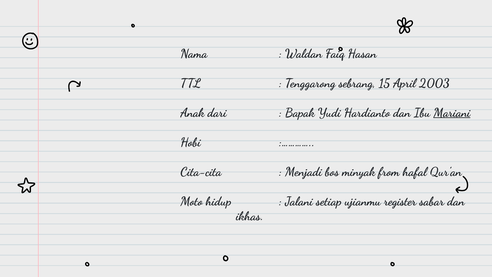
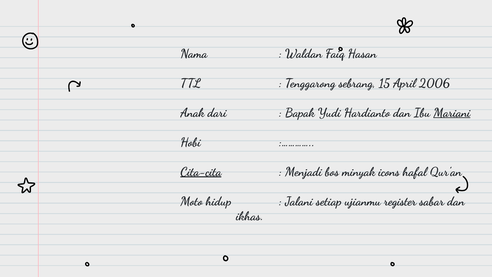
2003: 2003 -> 2006
Cita-cita underline: none -> present
from: from -> icons
